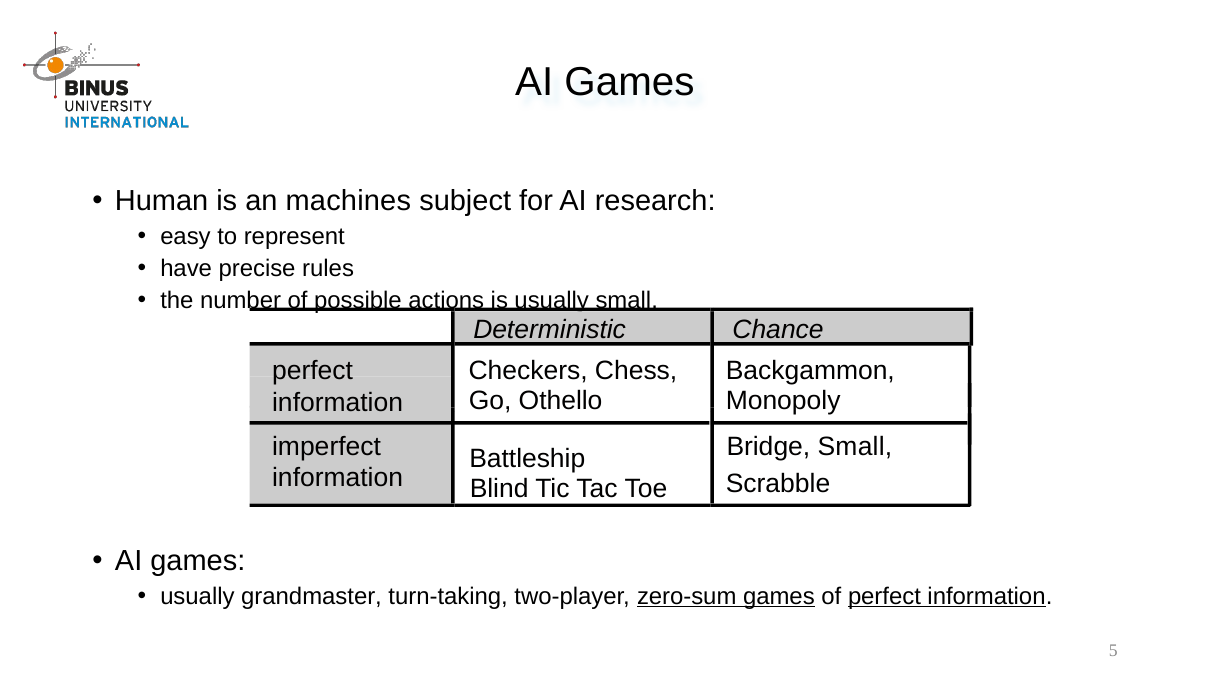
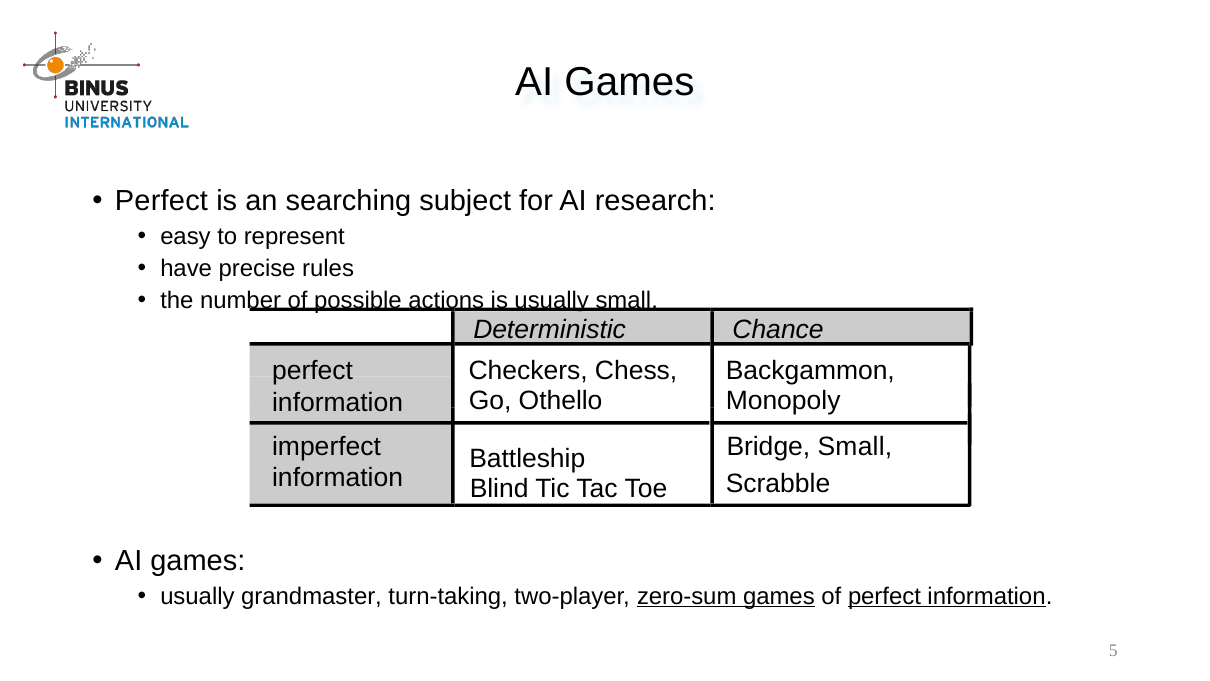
Human at (162, 201): Human -> Perfect
machines: machines -> searching
